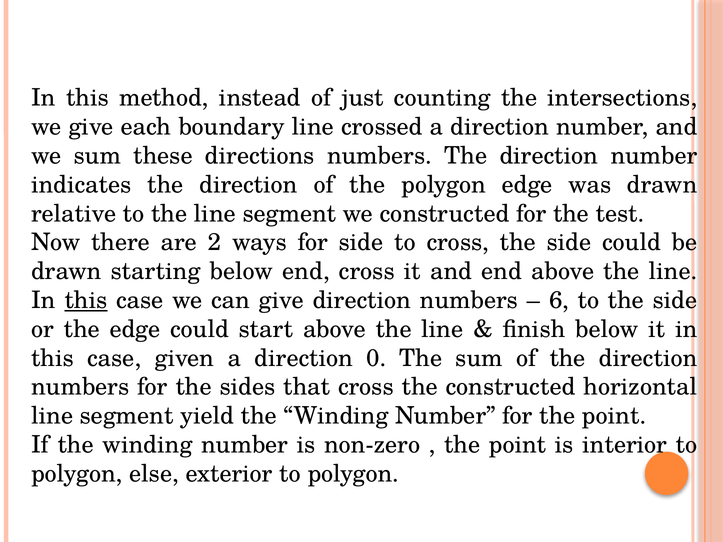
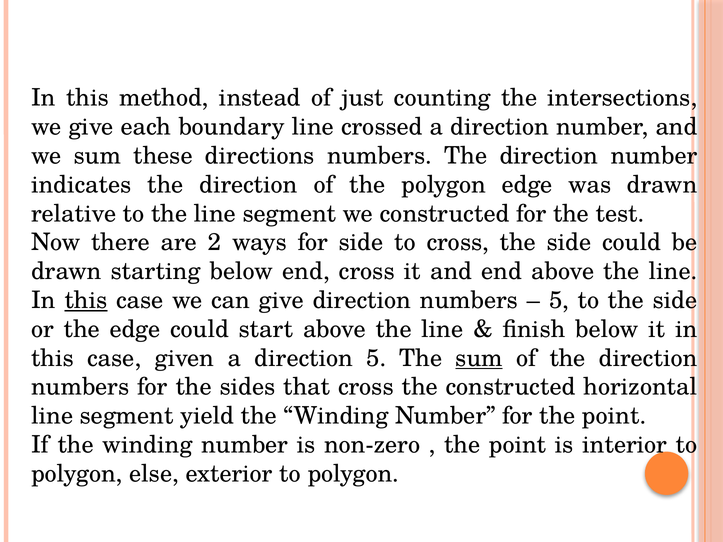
6 at (559, 300): 6 -> 5
direction 0: 0 -> 5
sum at (479, 358) underline: none -> present
